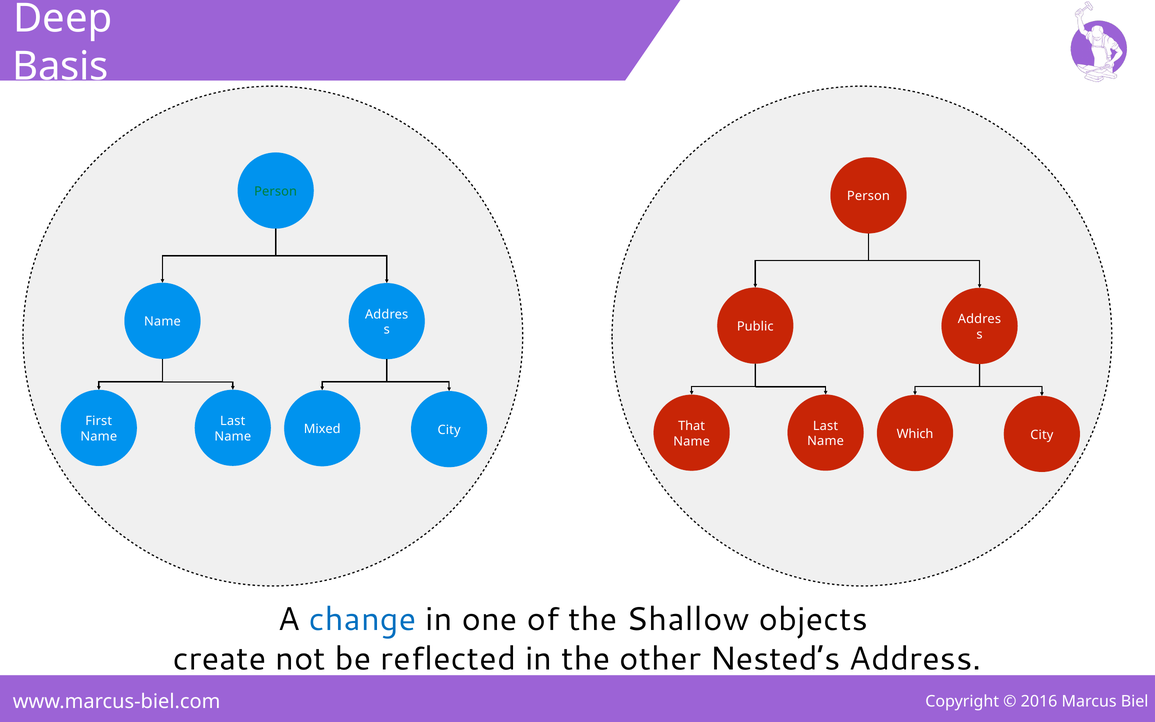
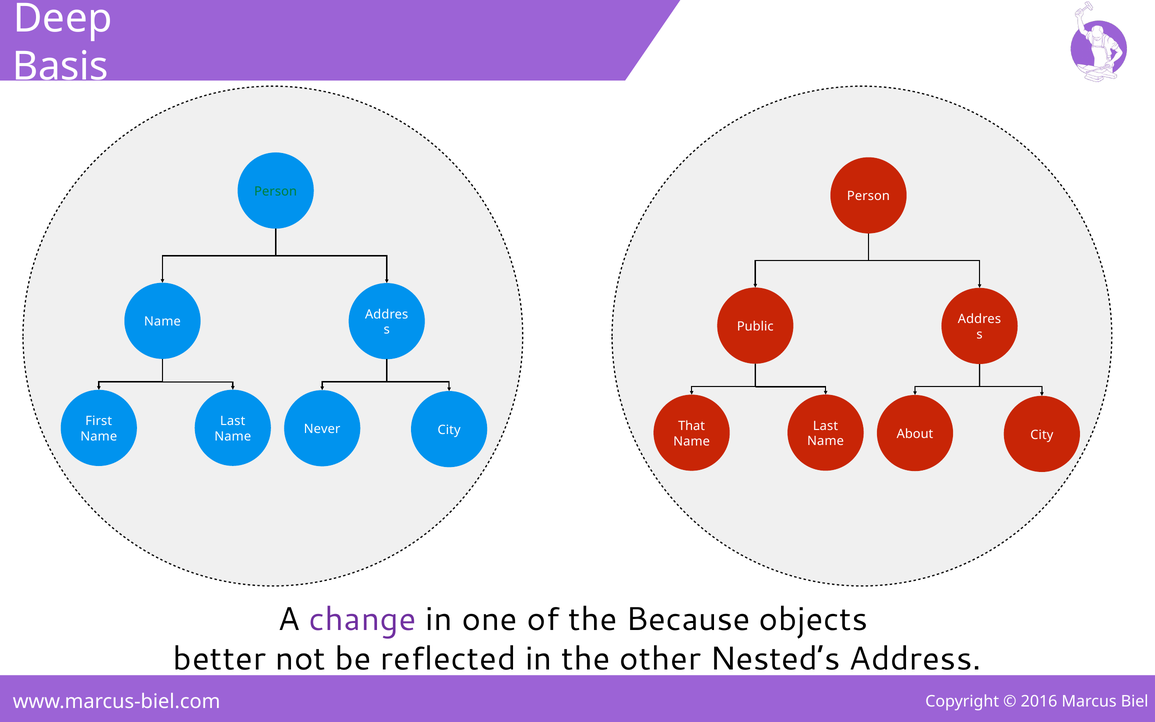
Mixed: Mixed -> Never
Which: Which -> About
change colour: blue -> purple
Shallow: Shallow -> Because
create: create -> better
